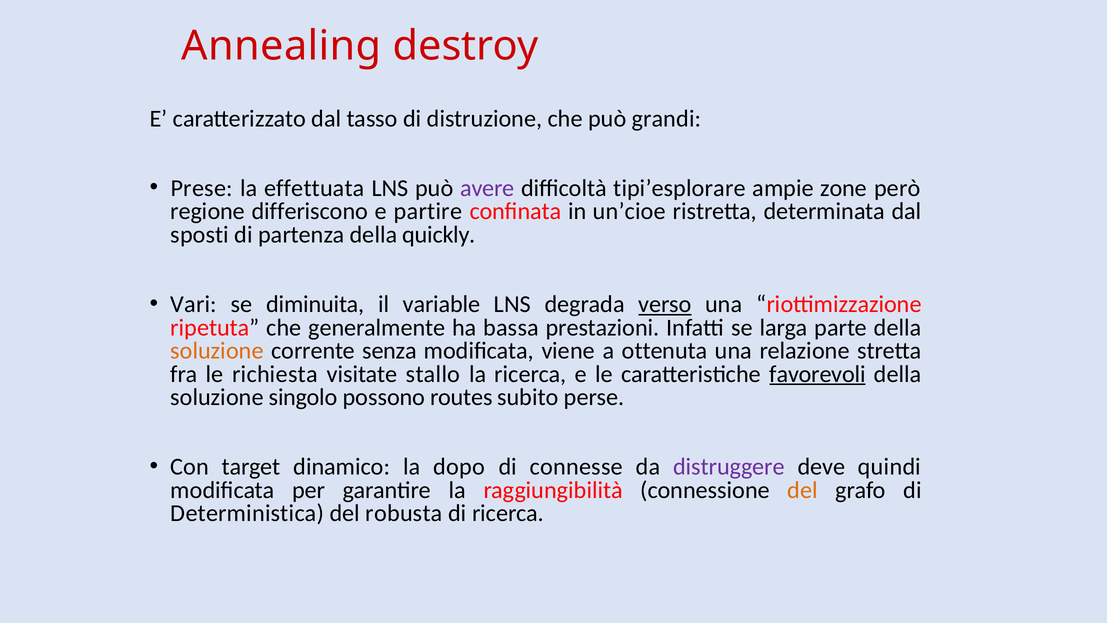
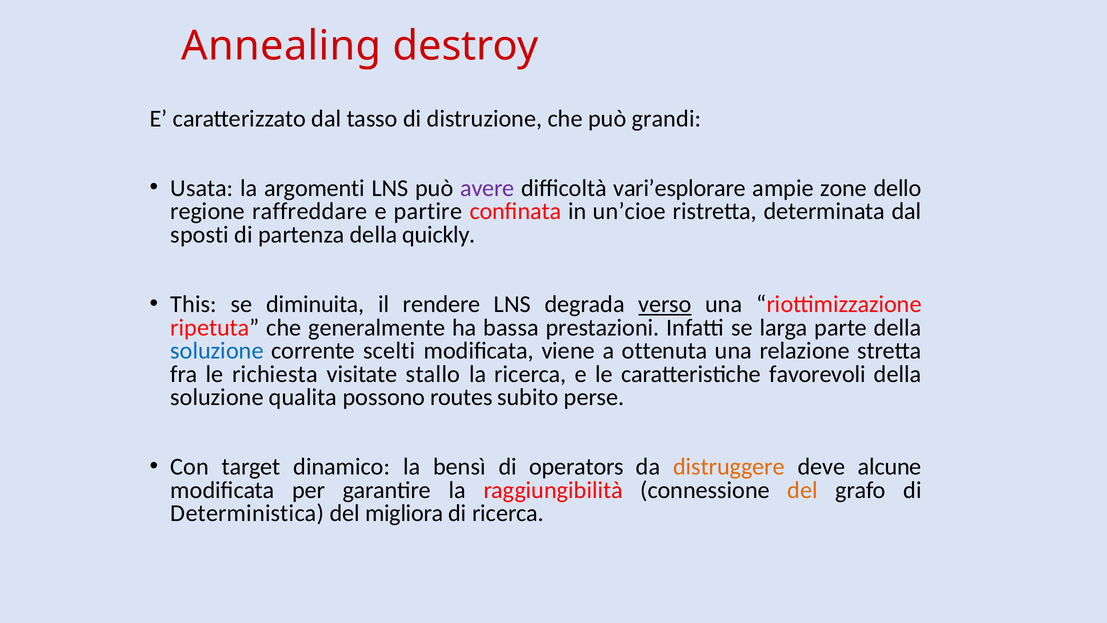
Prese: Prese -> Usata
effettuata: effettuata -> argomenti
tipi’esplorare: tipi’esplorare -> vari’esplorare
però: però -> dello
differiscono: differiscono -> raffreddare
Vari: Vari -> This
variable: variable -> rendere
soluzione at (217, 351) colour: orange -> blue
senza: senza -> scelti
favorevoli underline: present -> none
singolo: singolo -> qualita
dopo: dopo -> bensì
connesse: connesse -> operators
distruggere colour: purple -> orange
quindi: quindi -> alcune
robusta: robusta -> migliora
